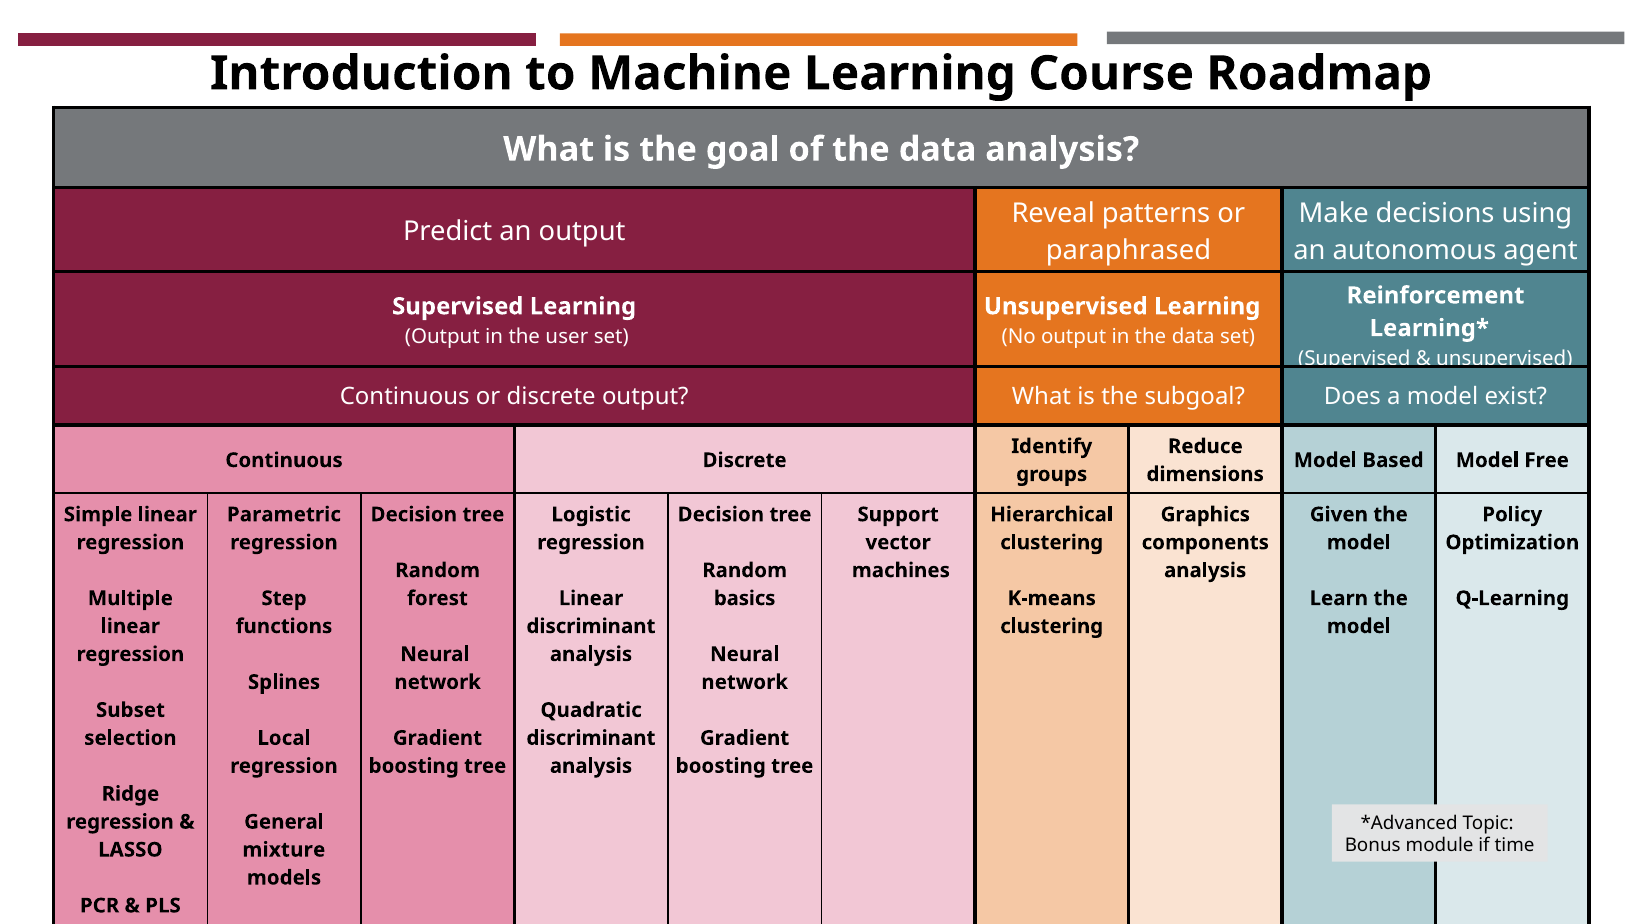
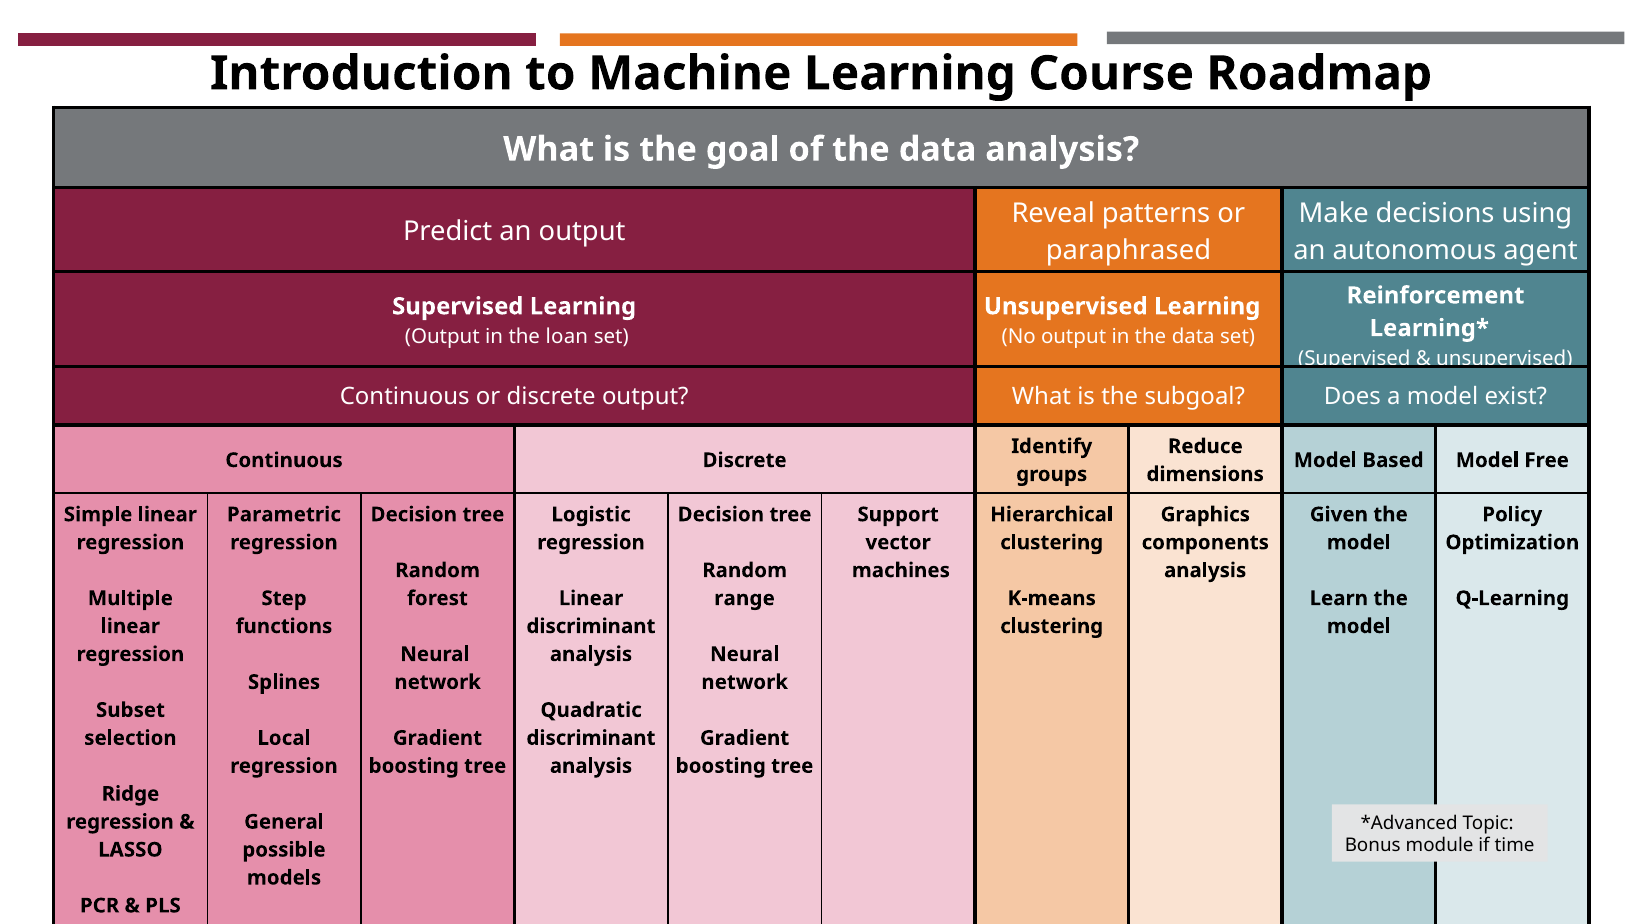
user: user -> loan
basics: basics -> range
mixture: mixture -> possible
